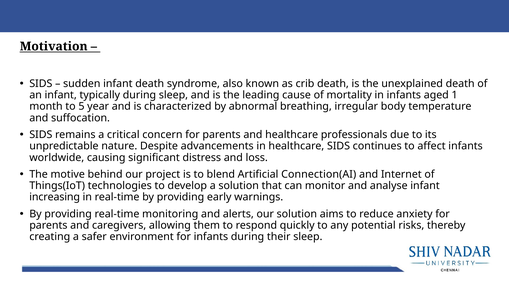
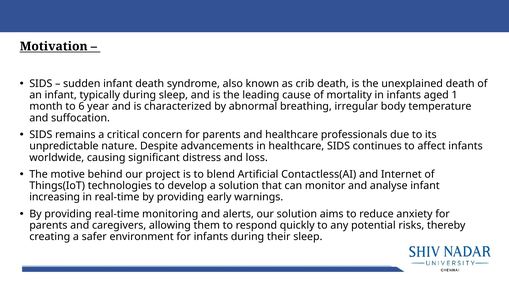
5: 5 -> 6
Connection(AI: Connection(AI -> Contactless(AI
